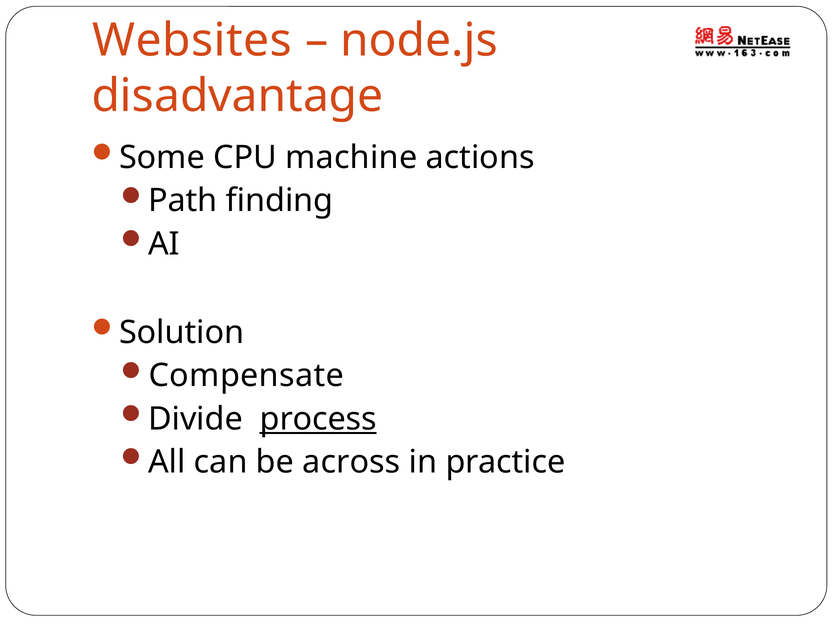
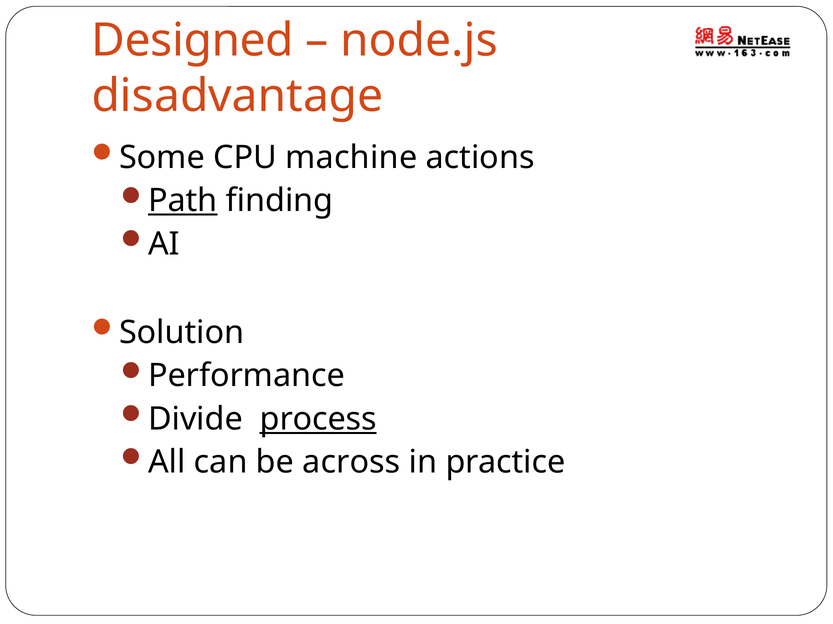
Websites: Websites -> Designed
Path underline: none -> present
Compensate: Compensate -> Performance
